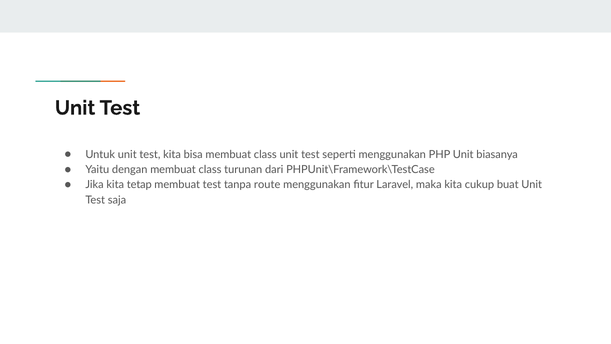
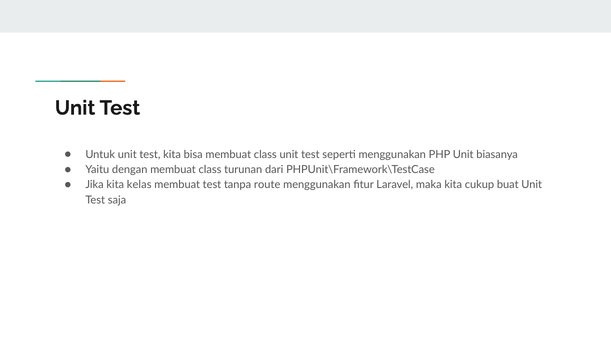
tetap: tetap -> kelas
